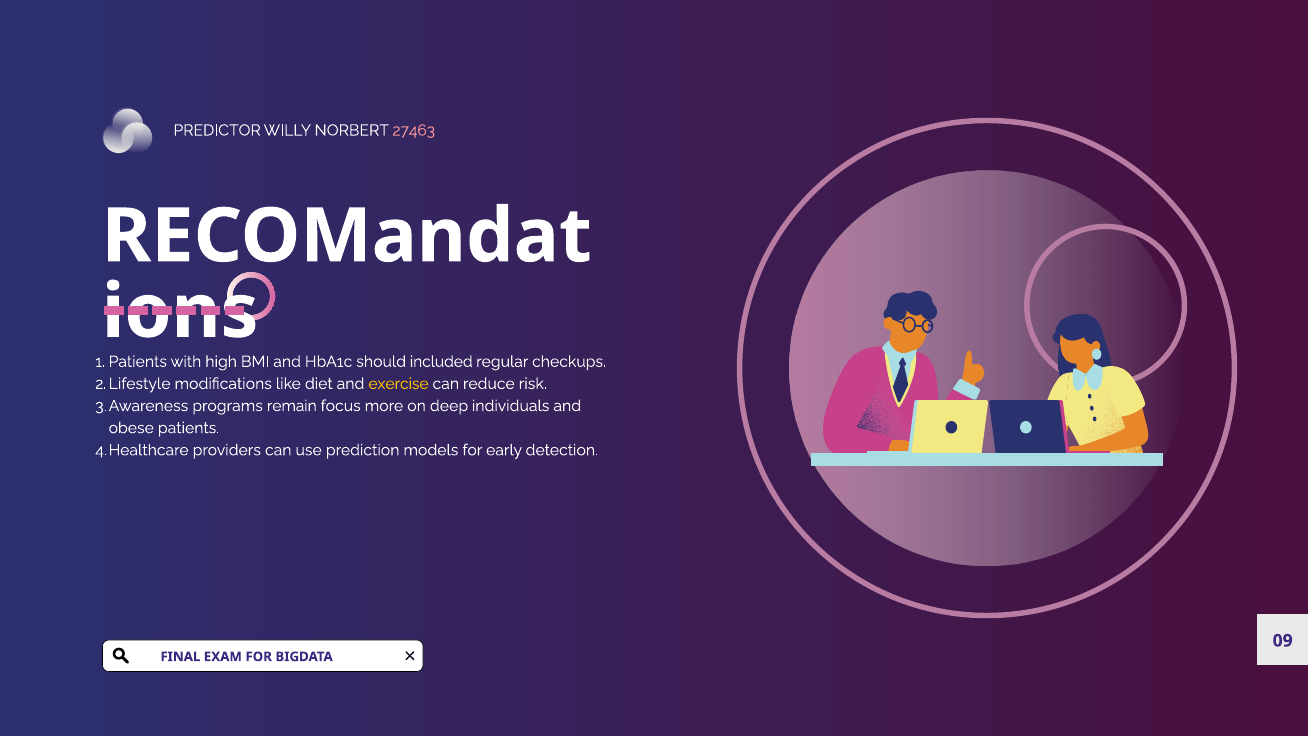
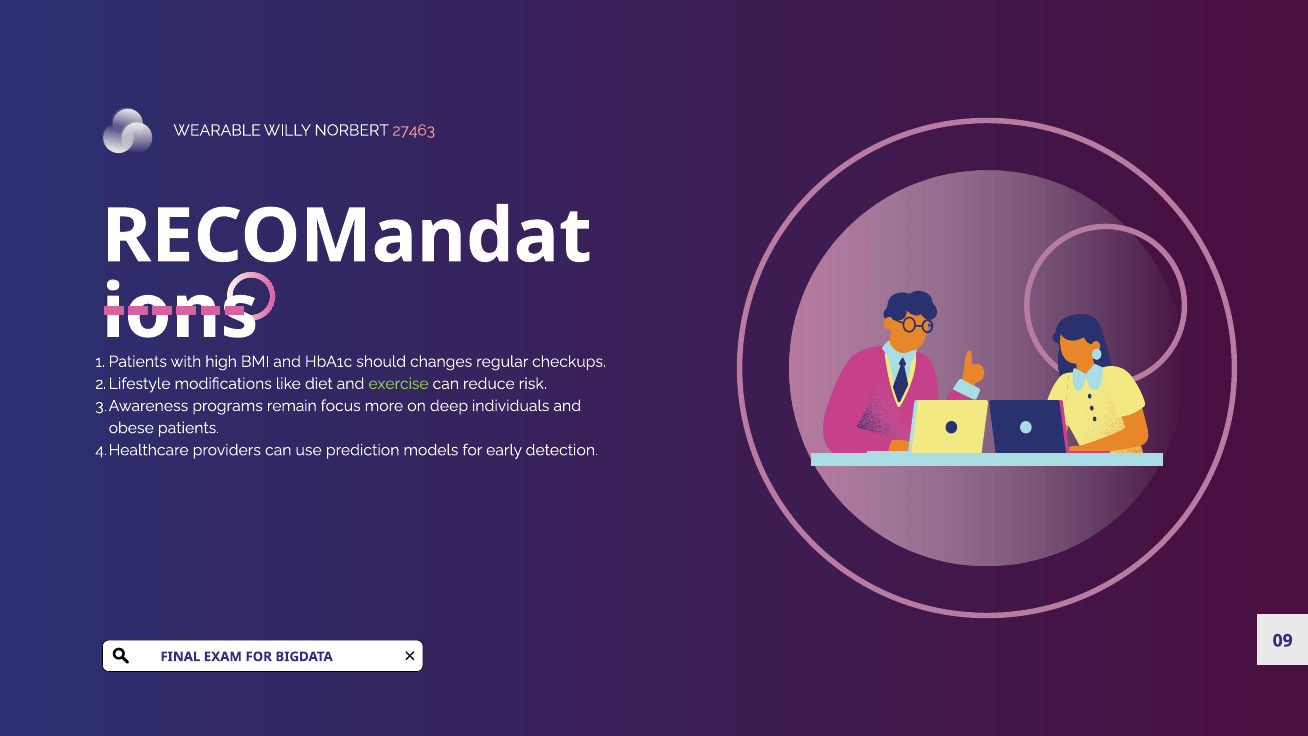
PREDICTOR: PREDICTOR -> WEARABLE
included: included -> changes
exercise colour: yellow -> light green
